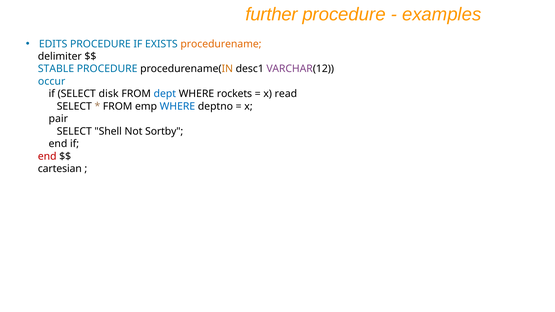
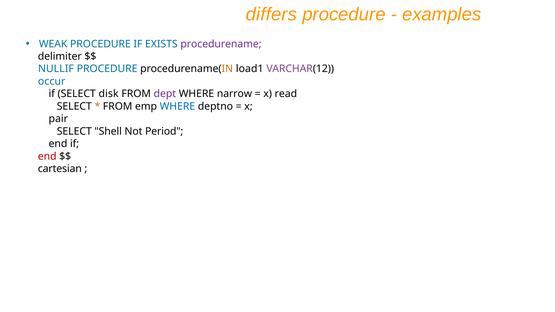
further: further -> differs
EDITS: EDITS -> WEAK
procedurename colour: orange -> purple
STABLE: STABLE -> NULLIF
desc1: desc1 -> load1
dept colour: blue -> purple
rockets: rockets -> narrow
Sortby: Sortby -> Period
